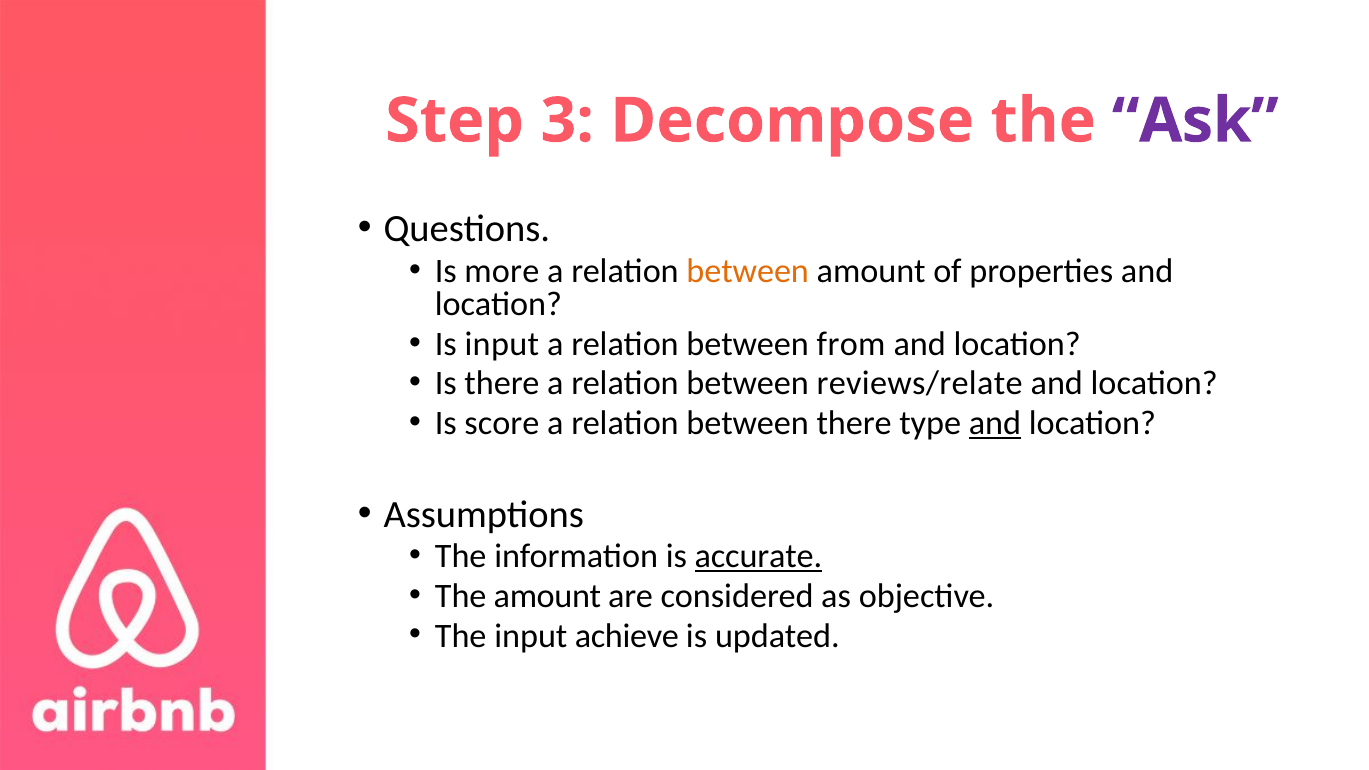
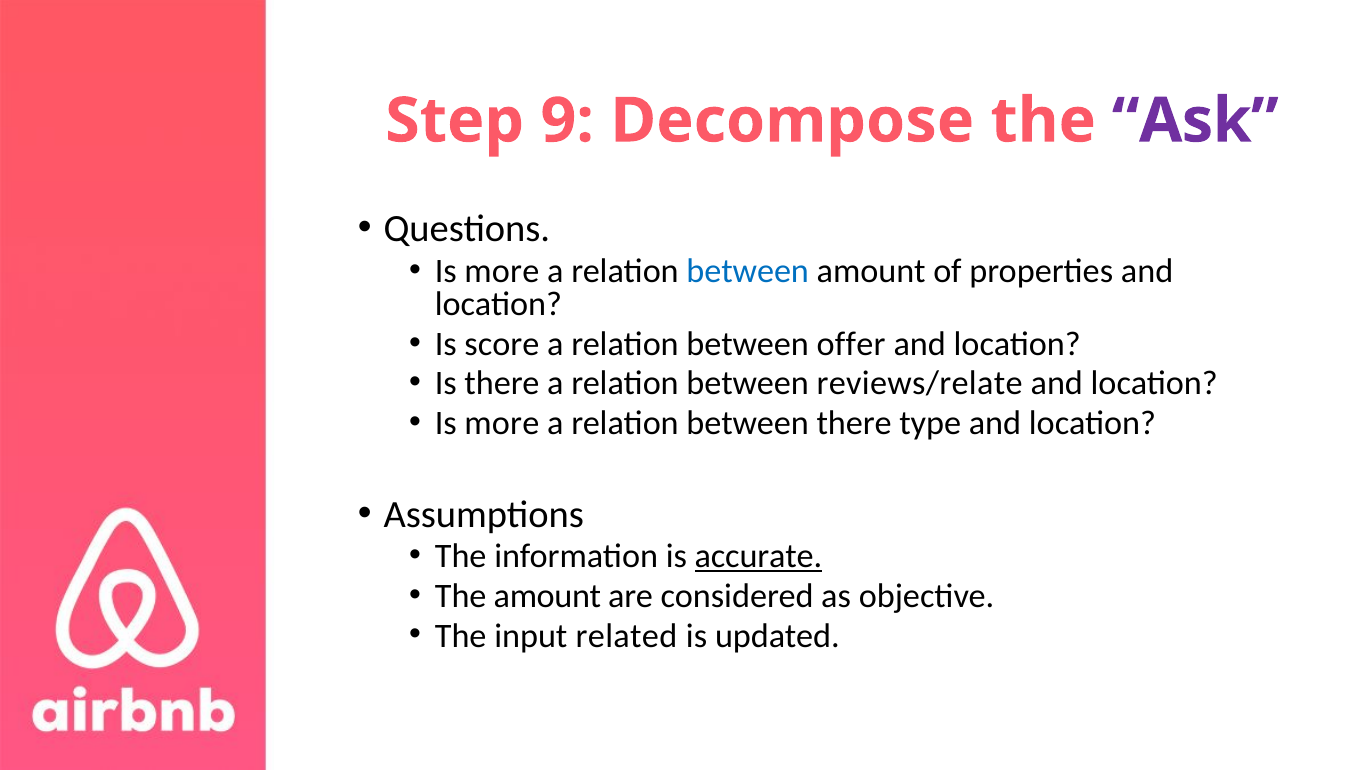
3: 3 -> 9
between at (748, 271) colour: orange -> blue
Is input: input -> score
from: from -> offer
score at (502, 423): score -> more
and at (995, 423) underline: present -> none
achieve: achieve -> related
